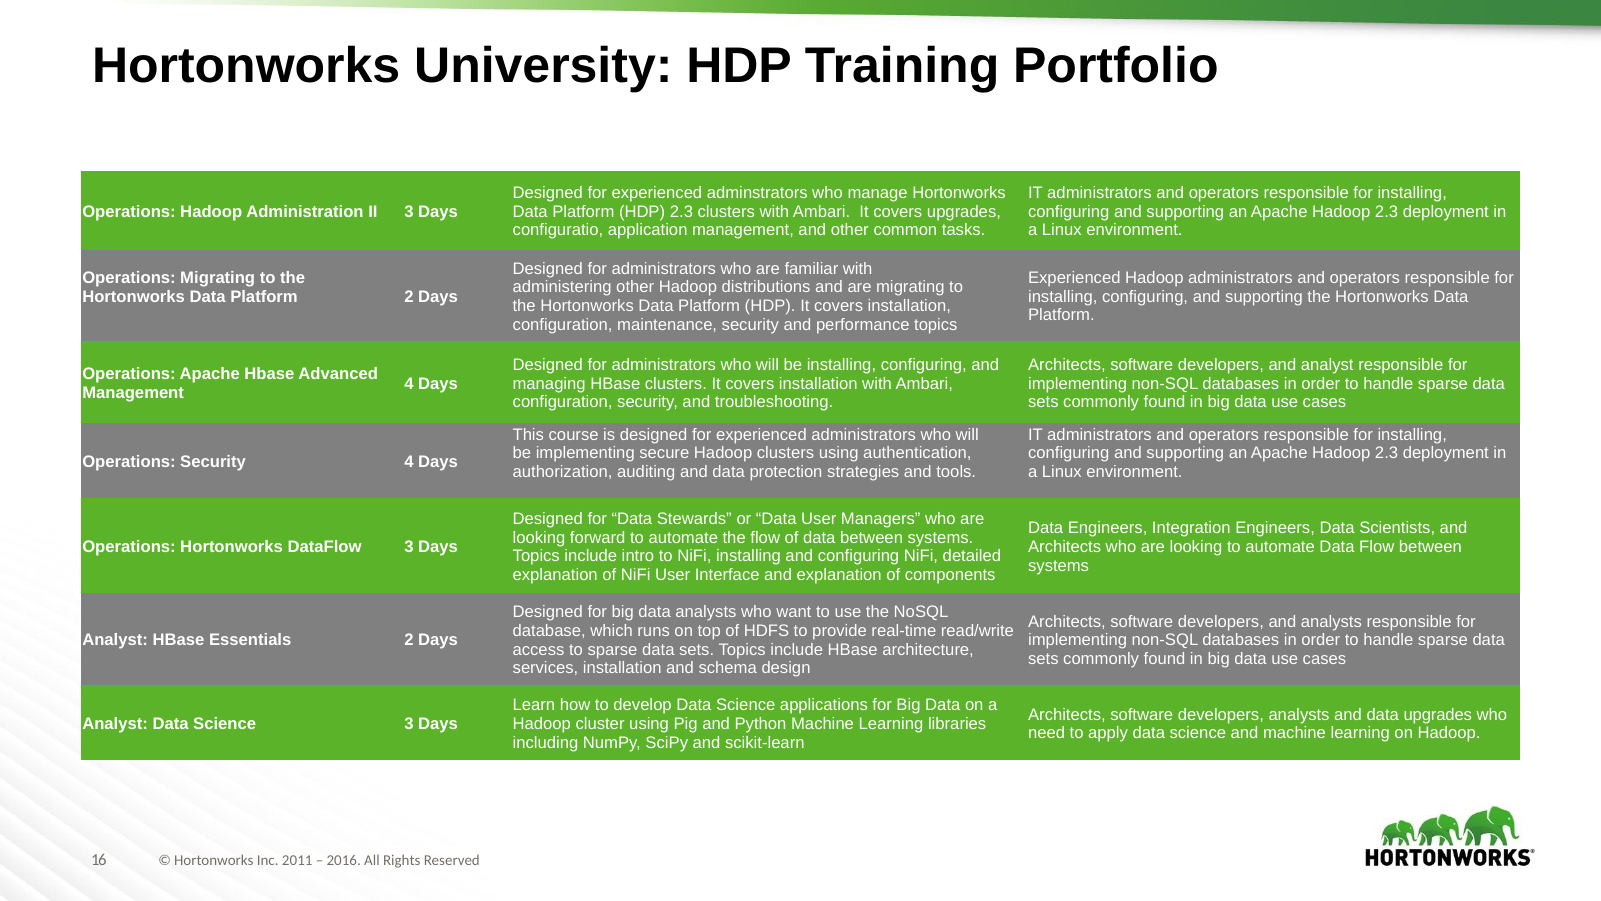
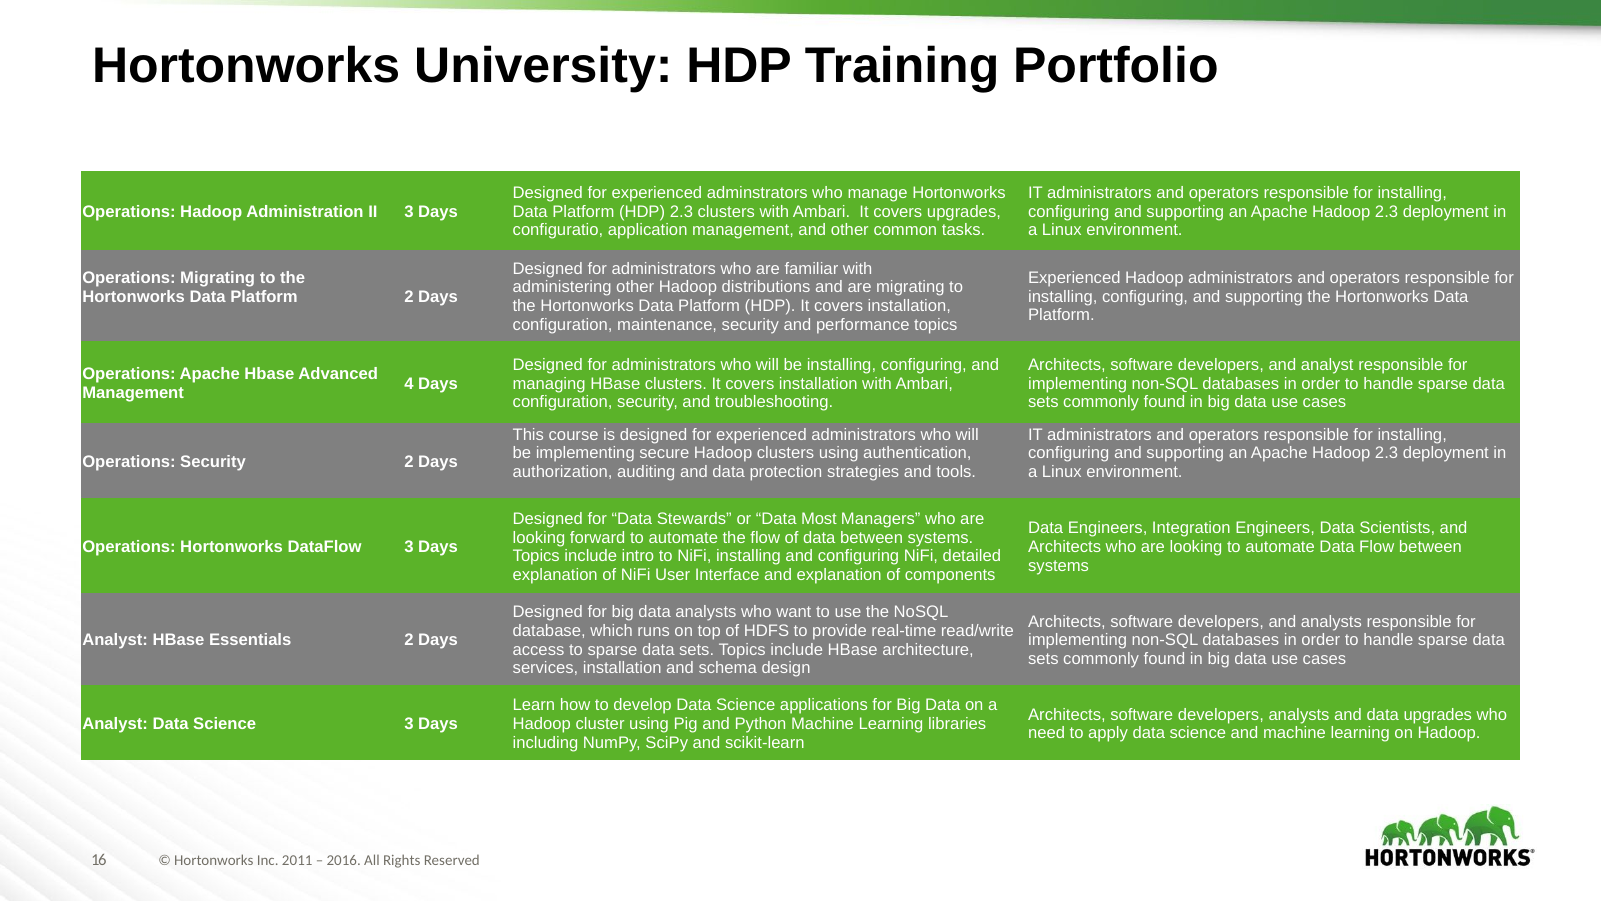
Security 4: 4 -> 2
Data User: User -> Most
